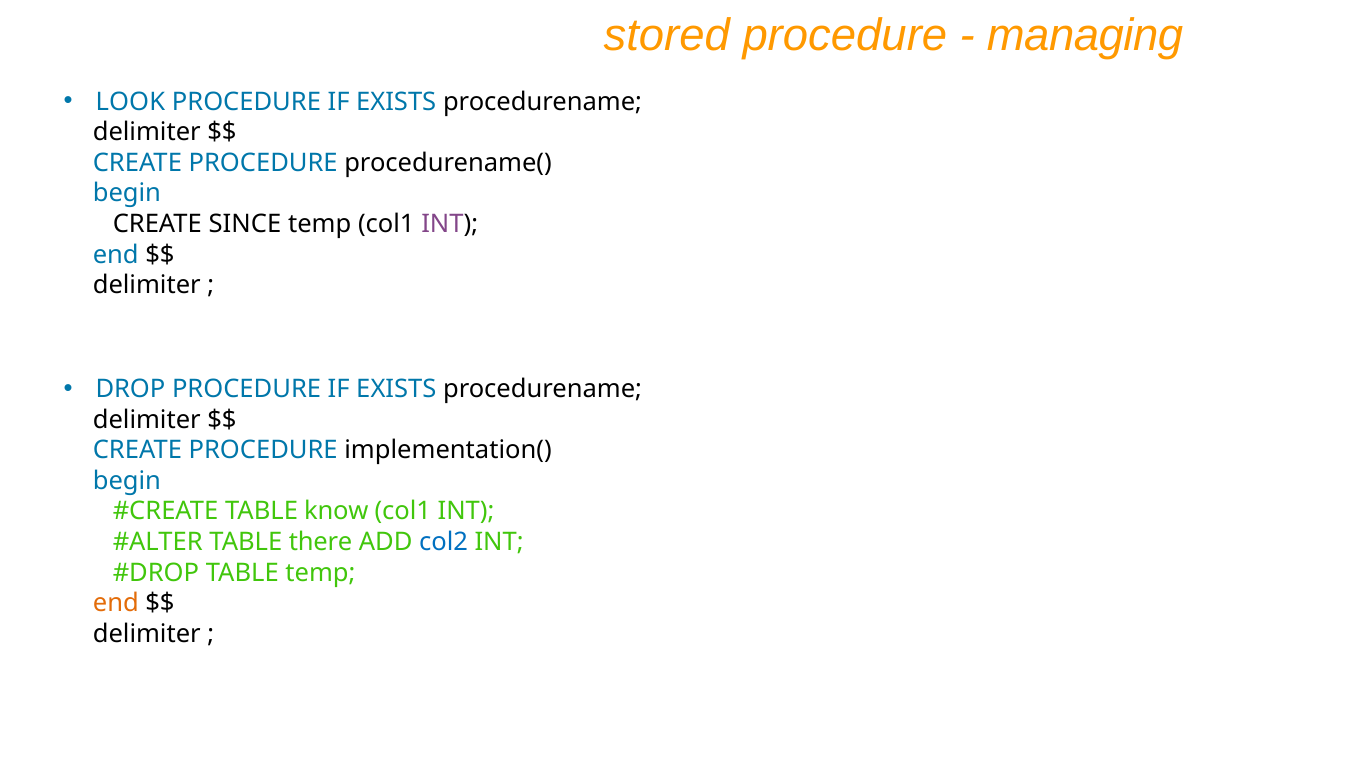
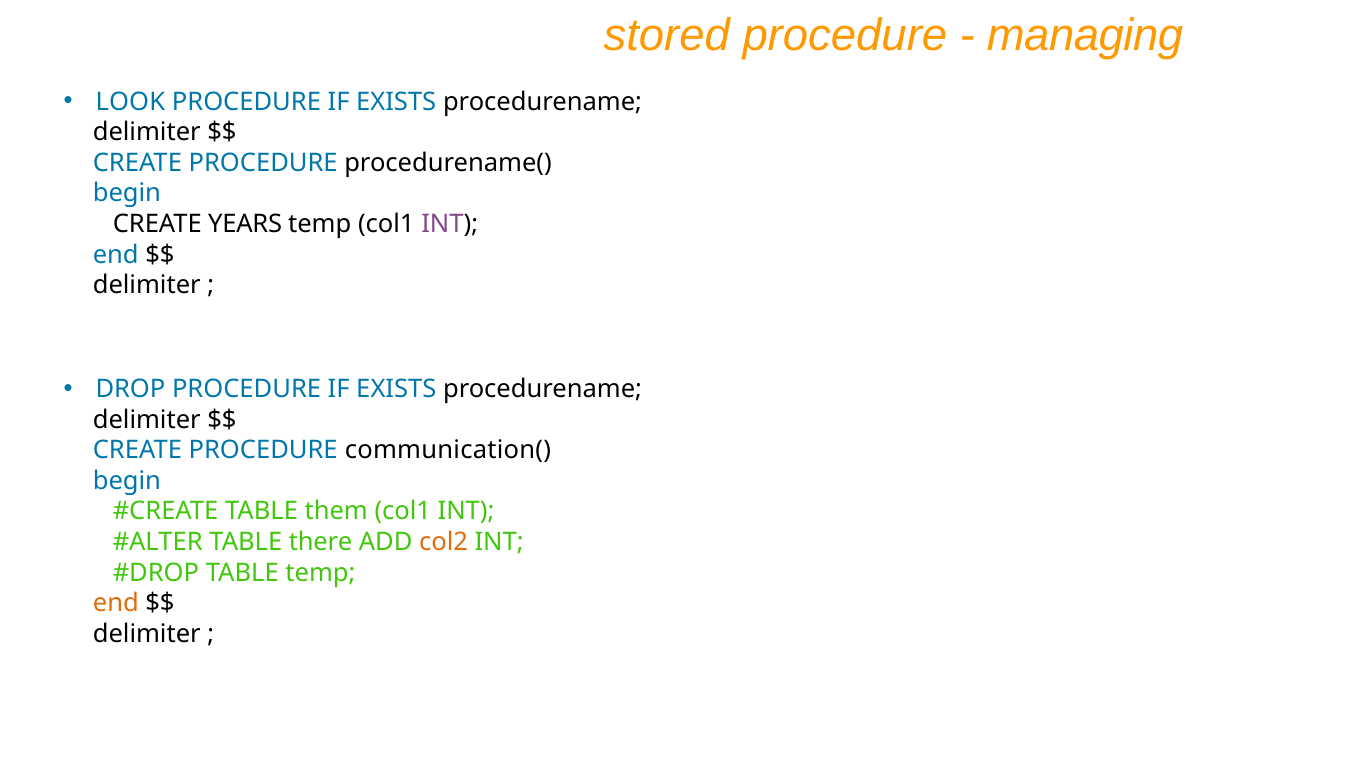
SINCE: SINCE -> YEARS
implementation(: implementation( -> communication(
know: know -> them
col2 colour: blue -> orange
